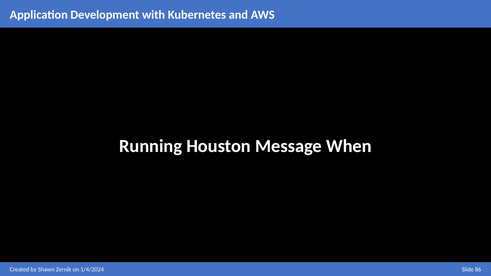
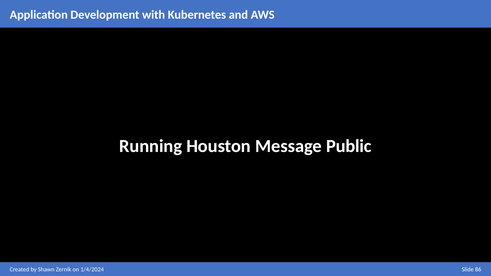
When: When -> Public
